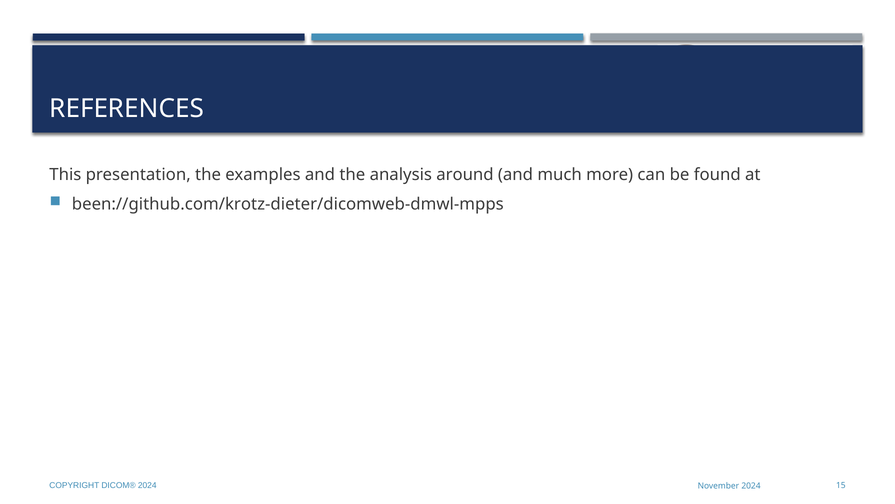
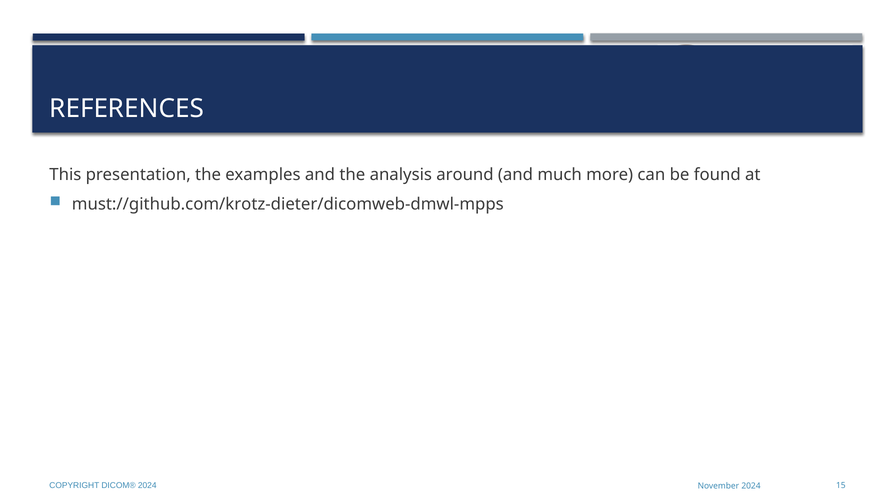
been://github.com/krotz-dieter/dicomweb-dmwl-mpps: been://github.com/krotz-dieter/dicomweb-dmwl-mpps -> must://github.com/krotz-dieter/dicomweb-dmwl-mpps
